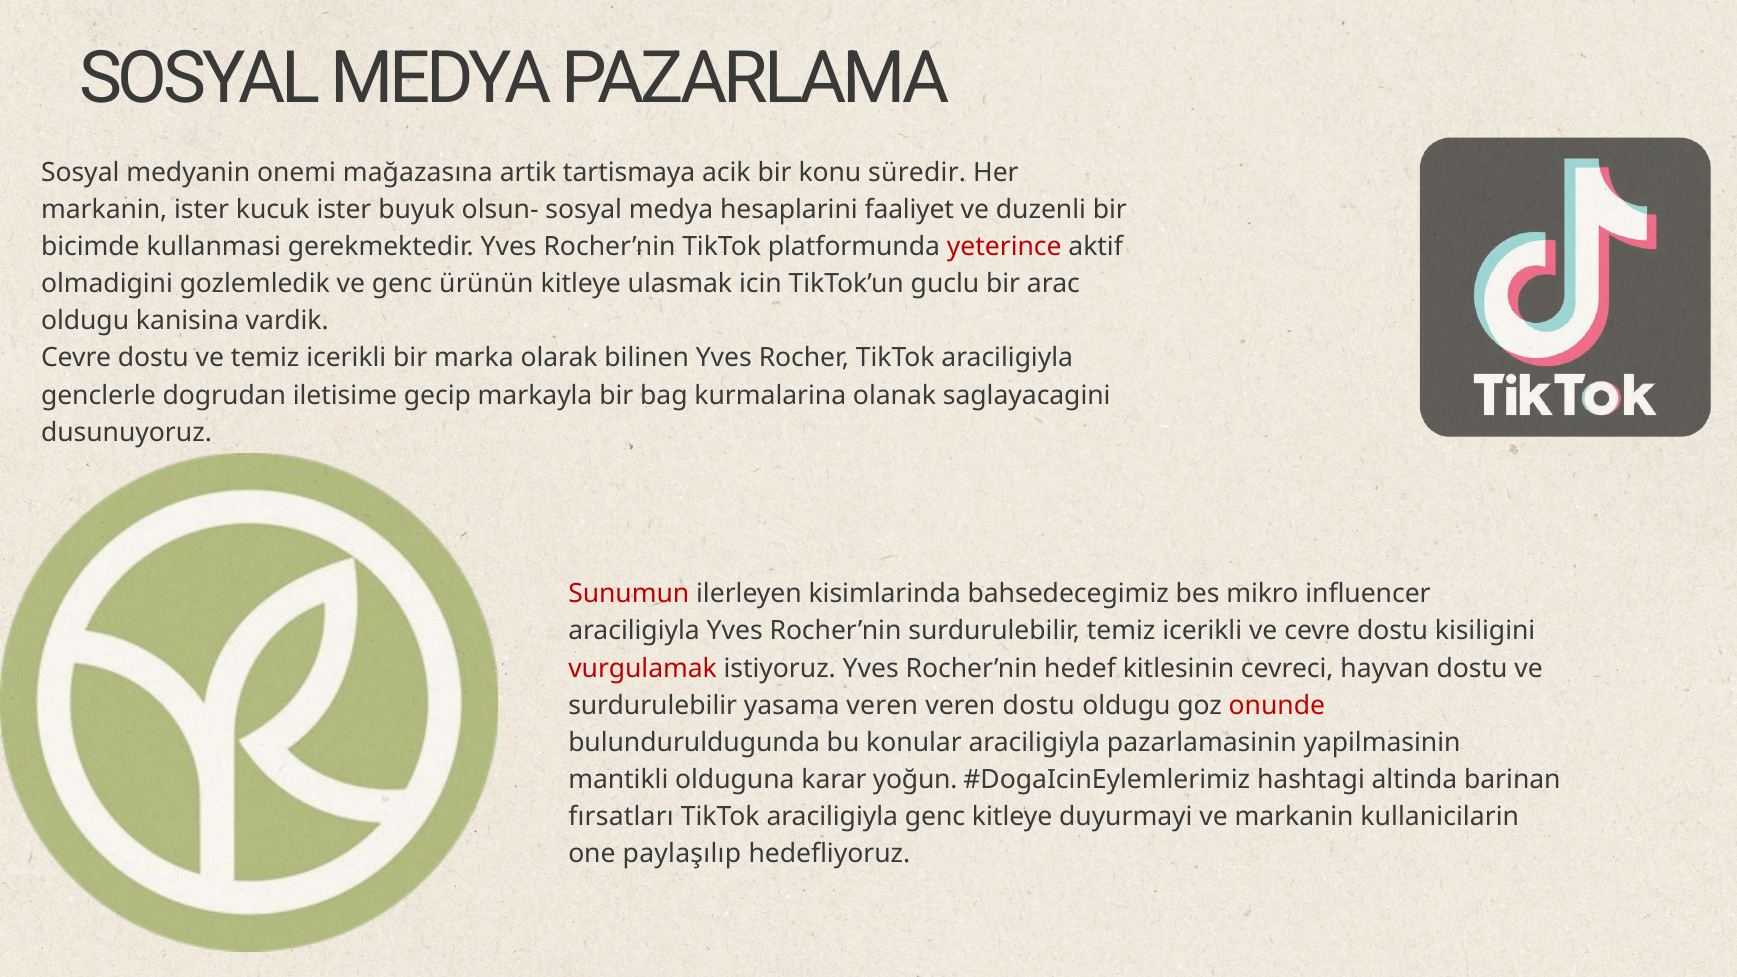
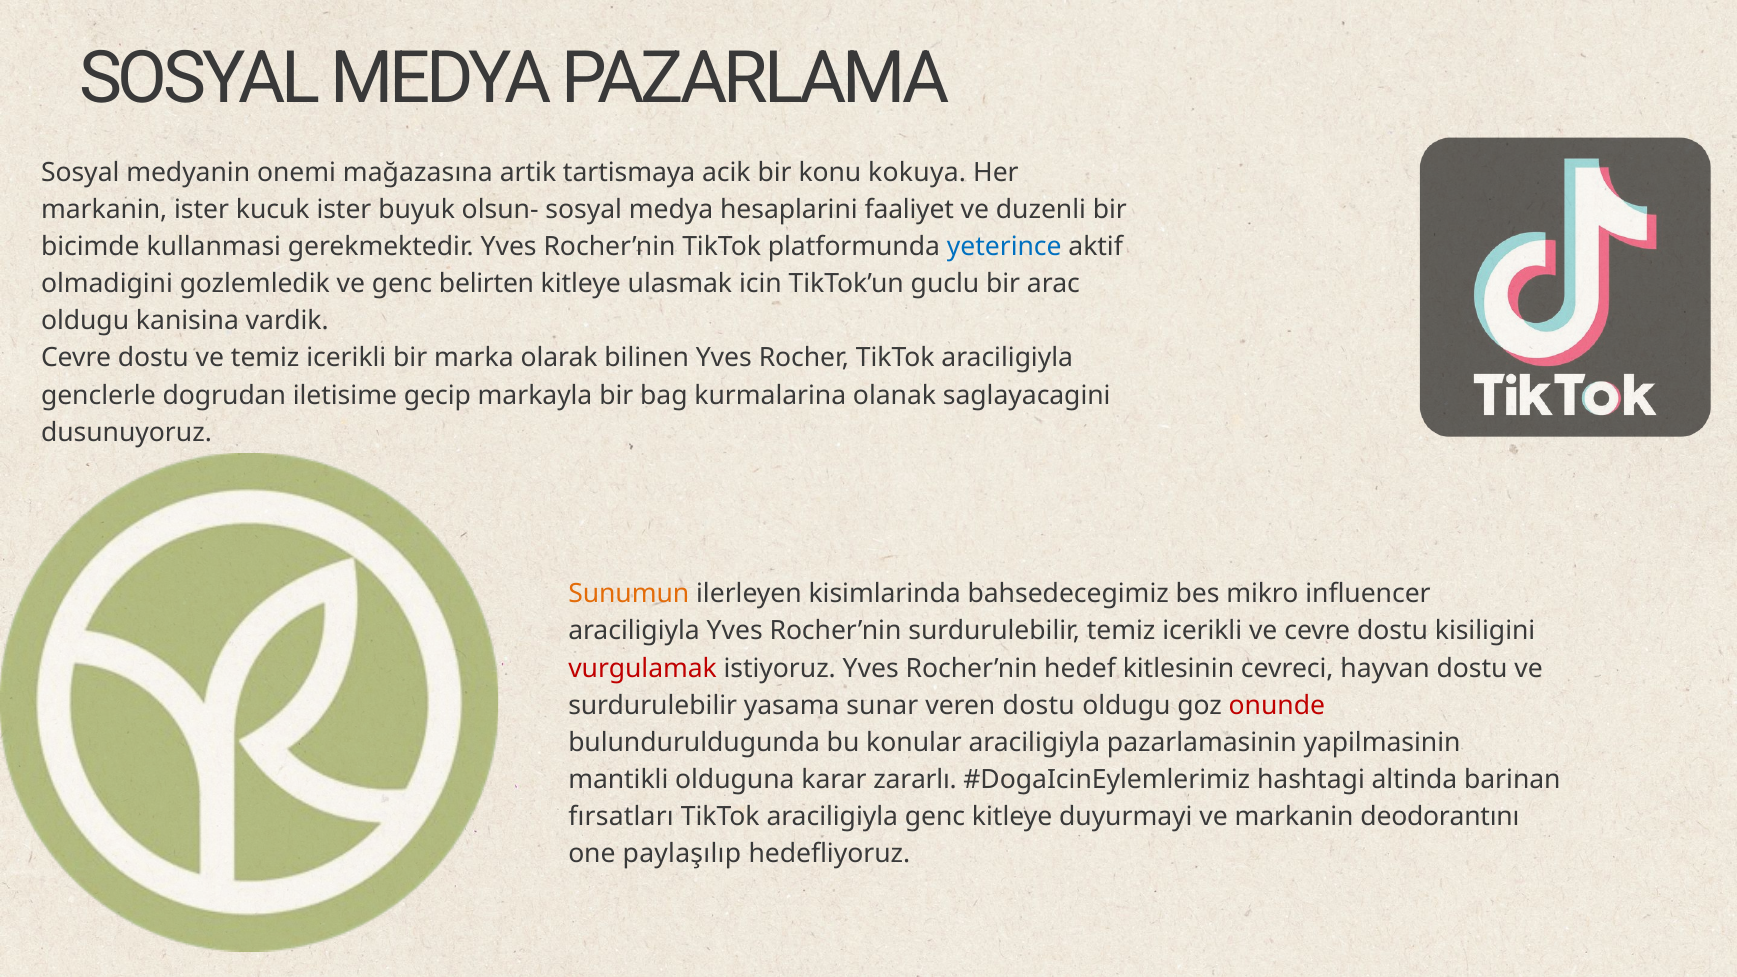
süredir: süredir -> kokuya
yeterince colour: red -> blue
ürünün: ürünün -> belirten
Sunumun colour: red -> orange
yasama veren: veren -> sunar
yoğun: yoğun -> zararlı
kullanicilarin: kullanicilarin -> deodorantını
